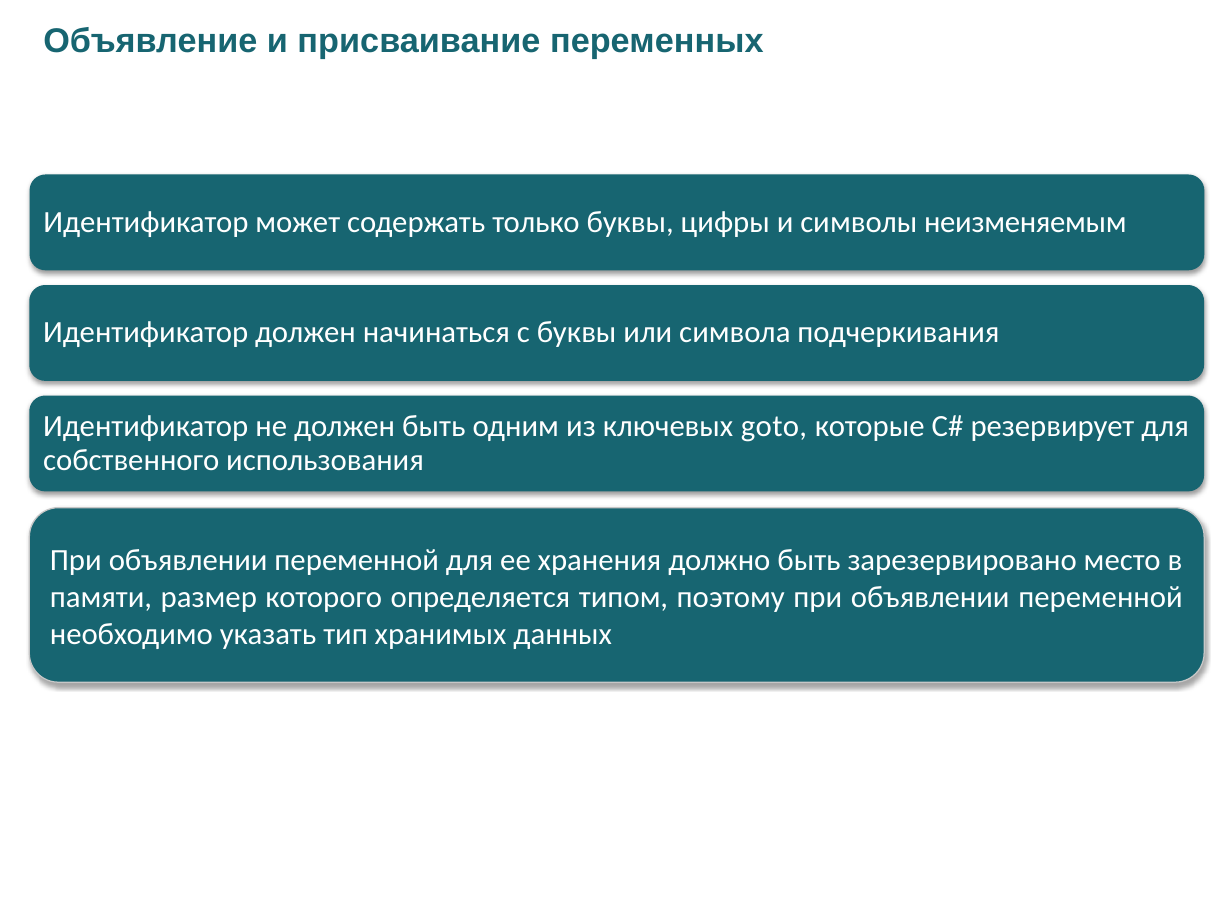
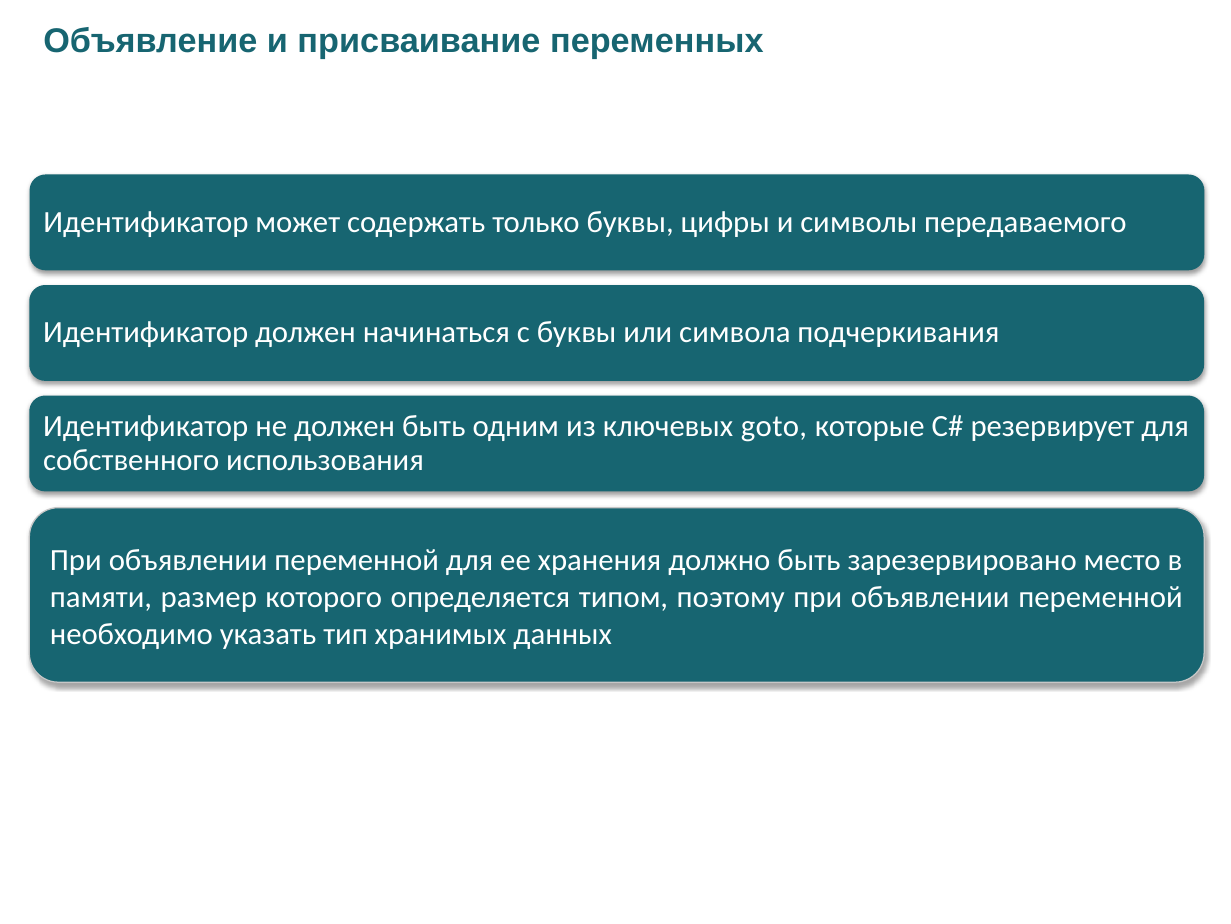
неизменяемым: неизменяемым -> передаваемого
